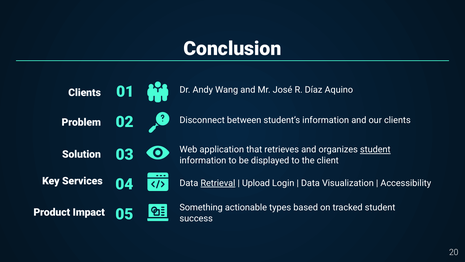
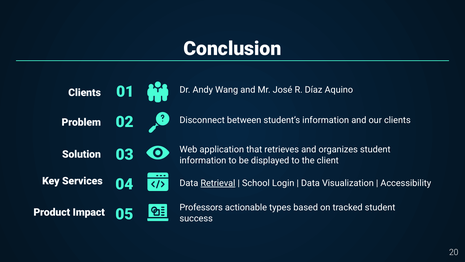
student at (375, 149) underline: present -> none
Upload: Upload -> School
Something: Something -> Professors
